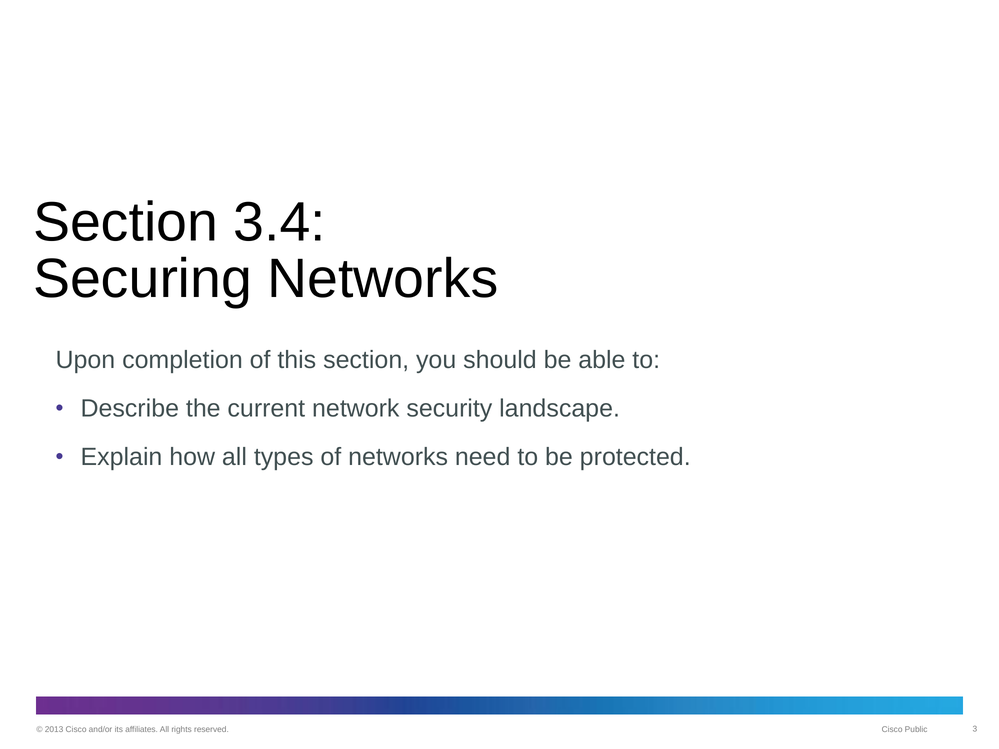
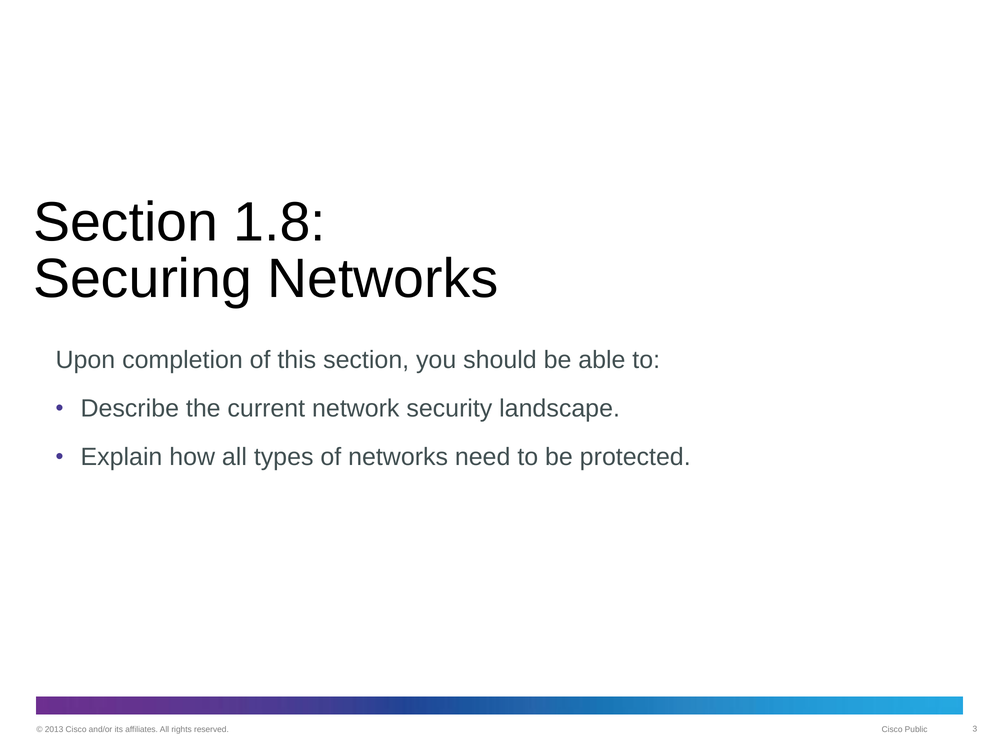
3.4: 3.4 -> 1.8
